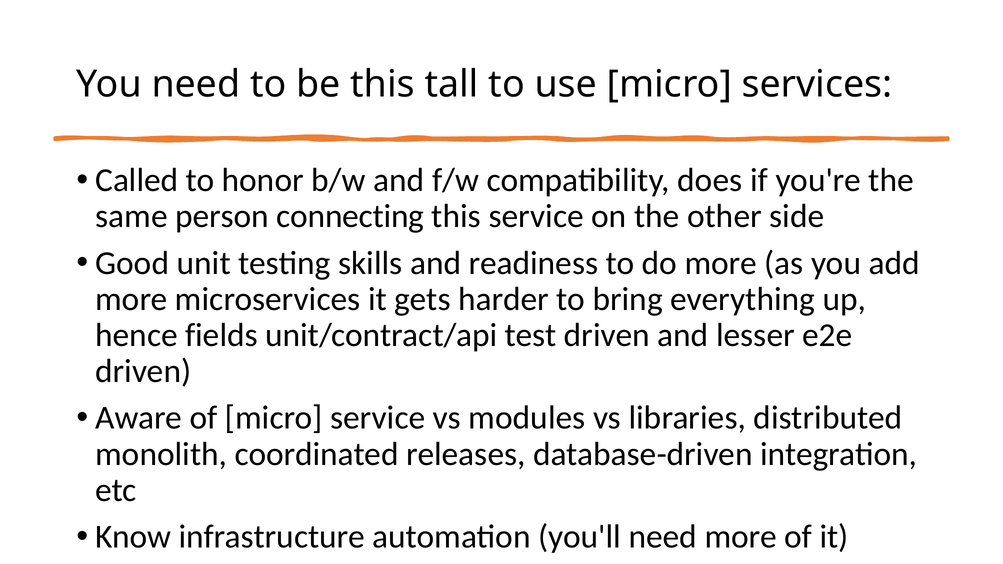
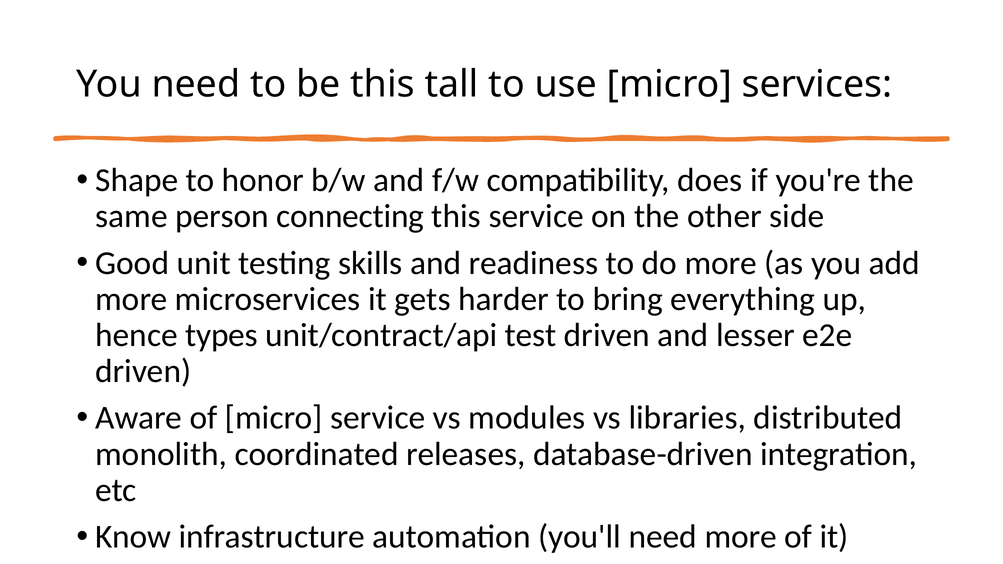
Called: Called -> Shape
fields: fields -> types
